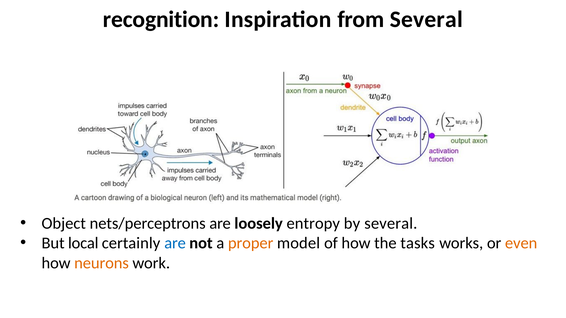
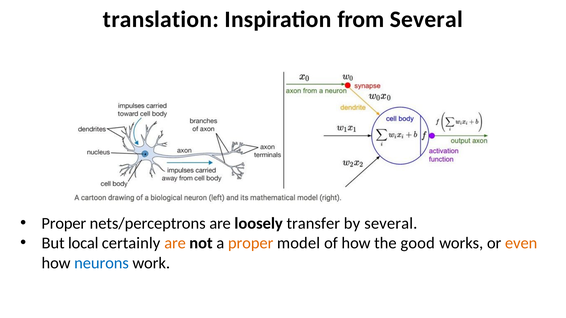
recognition: recognition -> translation
Object at (64, 224): Object -> Proper
entropy: entropy -> transfer
are at (175, 243) colour: blue -> orange
tasks: tasks -> good
neurons colour: orange -> blue
